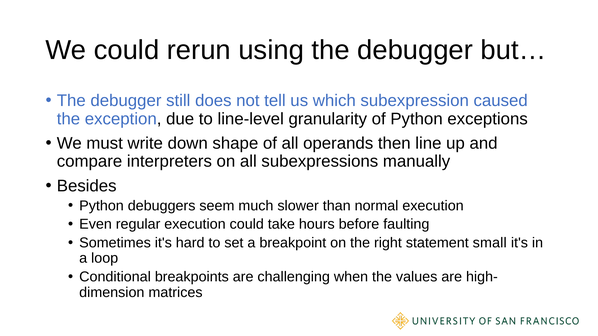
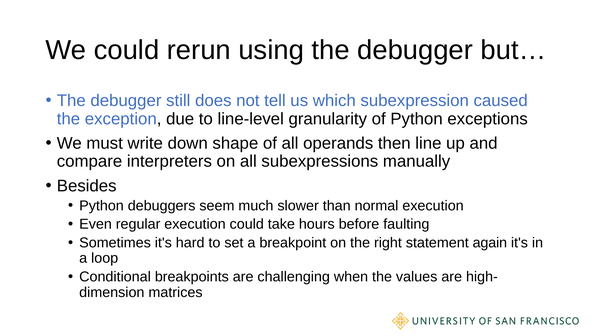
small: small -> again
